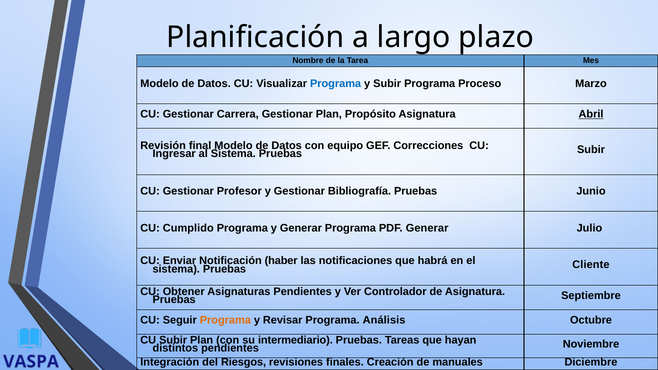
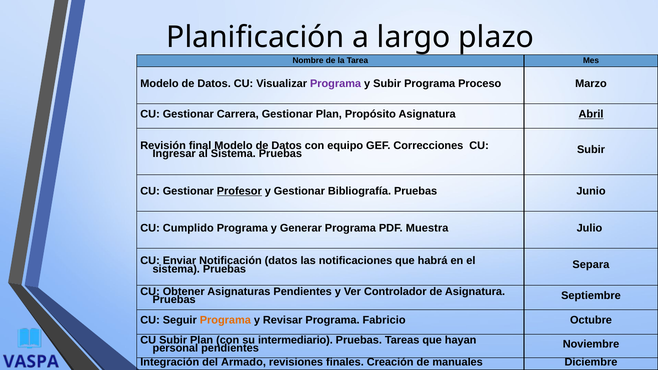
Programa at (336, 84) colour: blue -> purple
Profesor underline: none -> present
PDF Generar: Generar -> Muestra
Notificación haber: haber -> datos
Cliente: Cliente -> Separa
Análisis: Análisis -> Fabricio
distintos: distintos -> personal
Riesgos: Riesgos -> Armado
